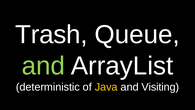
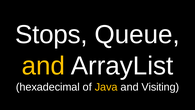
Trash: Trash -> Stops
and at (43, 66) colour: light green -> yellow
deterministic: deterministic -> hexadecimal
